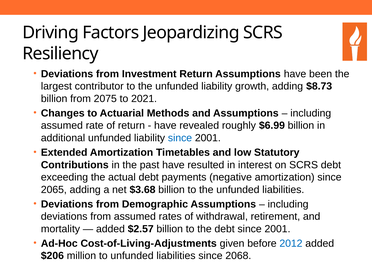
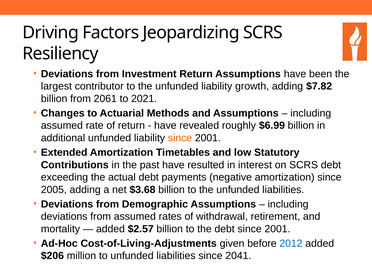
$8.73: $8.73 -> $7.82
2075: 2075 -> 2061
since at (180, 138) colour: blue -> orange
2065: 2065 -> 2005
2068: 2068 -> 2041
